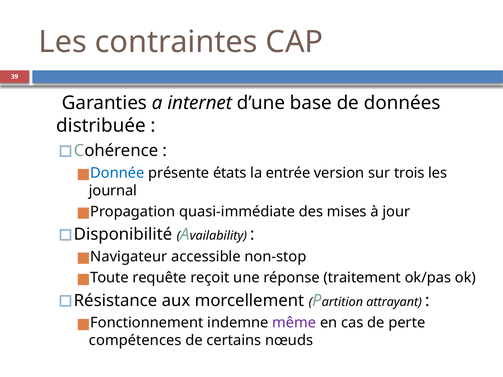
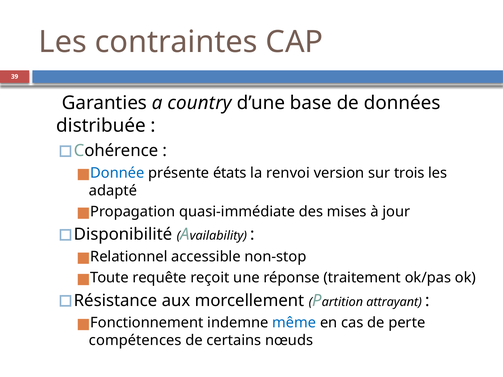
internet: internet -> country
entrée: entrée -> renvoi
journal: journal -> adapté
Navigateur: Navigateur -> Relationnel
même colour: purple -> blue
